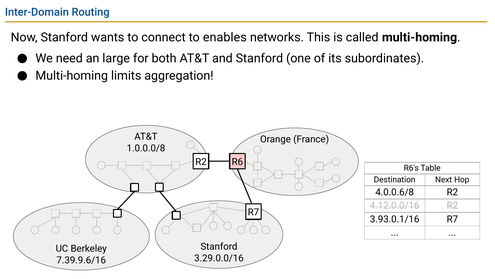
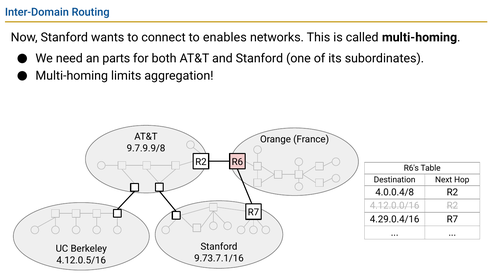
large: large -> parts
1.0.0.0/8: 1.0.0.0/8 -> 9.7.9.9/8
4.0.0.6/8: 4.0.0.6/8 -> 4.0.0.4/8
3.93.0.1/16: 3.93.0.1/16 -> 4.29.0.4/16
3.29.0.0/16: 3.29.0.0/16 -> 9.73.7.1/16
7.39.9.6/16: 7.39.9.6/16 -> 4.12.0.5/16
